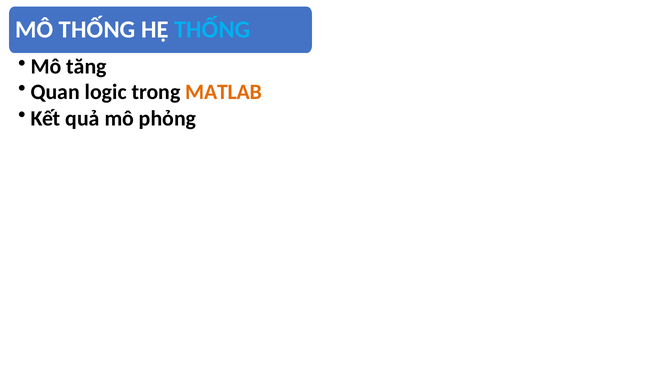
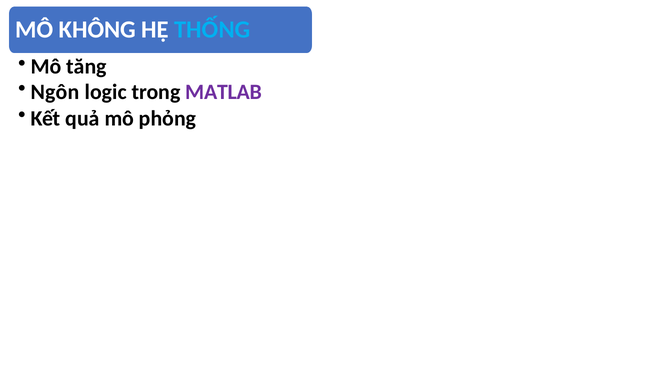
MÔ THỐNG: THỐNG -> KHÔNG
Quan: Quan -> Ngôn
MATLAB colour: orange -> purple
